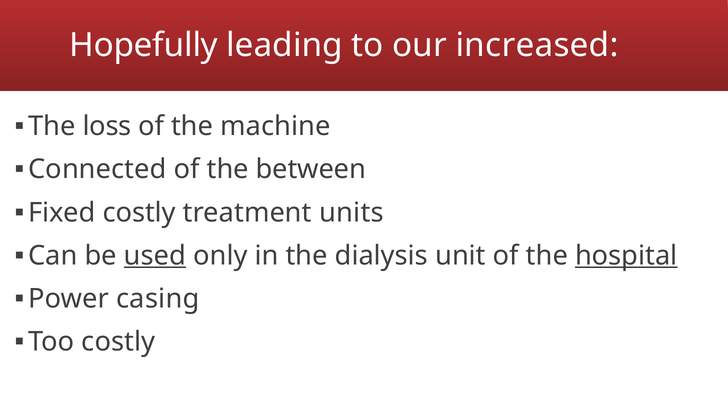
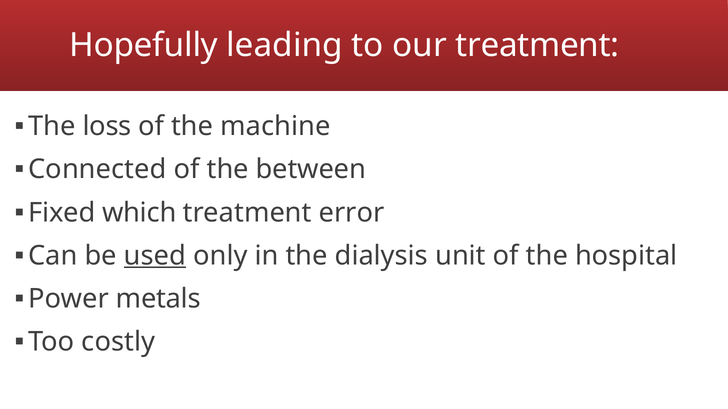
our increased: increased -> treatment
Fixed costly: costly -> which
units: units -> error
hospital underline: present -> none
casing: casing -> metals
